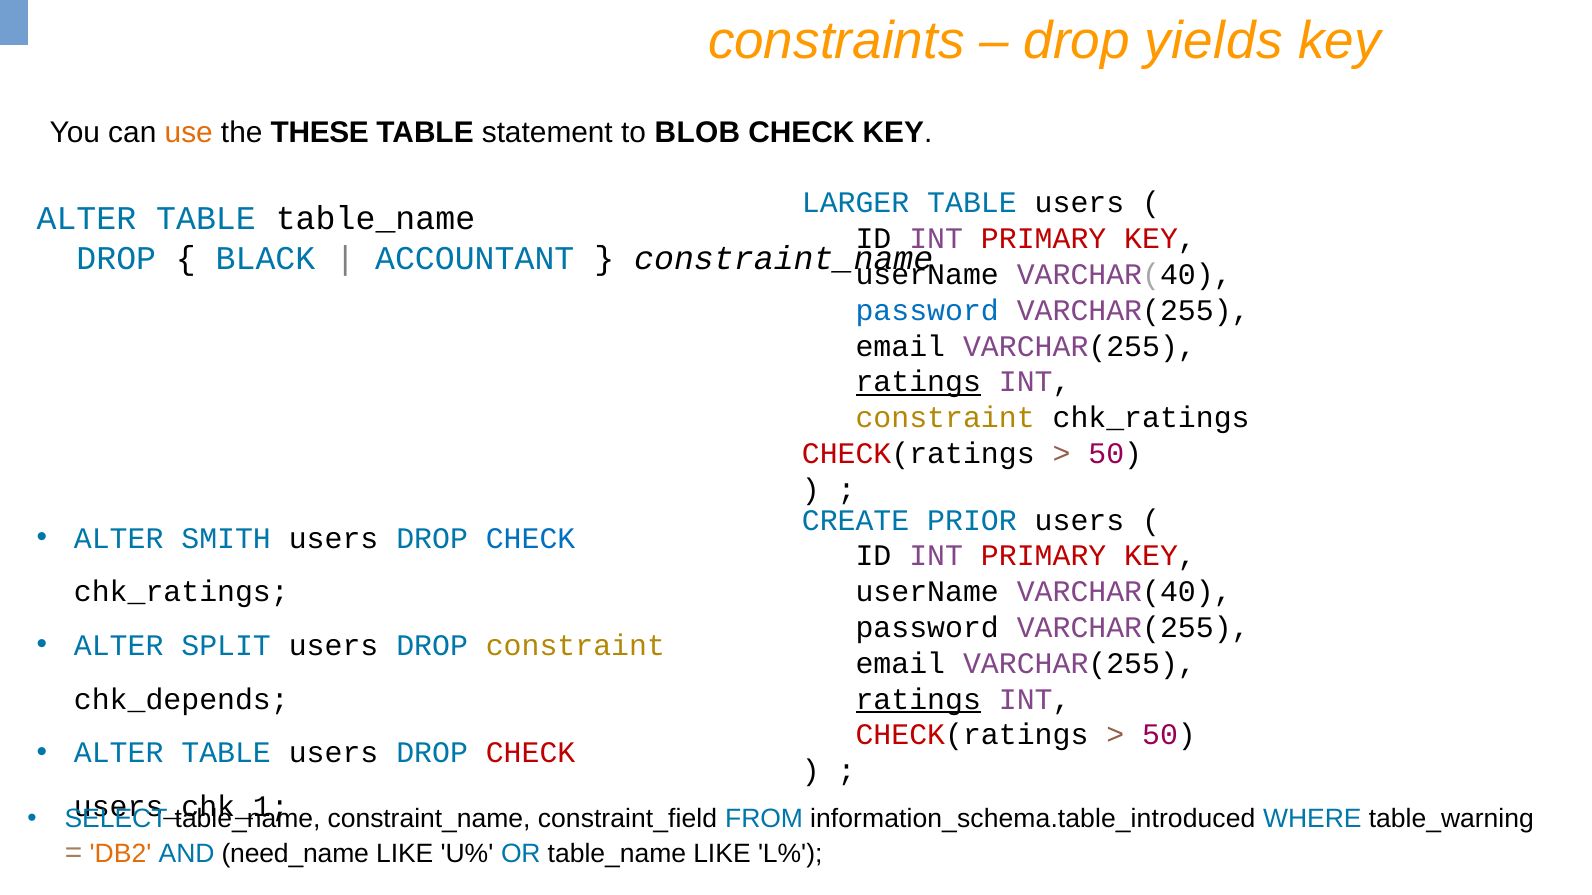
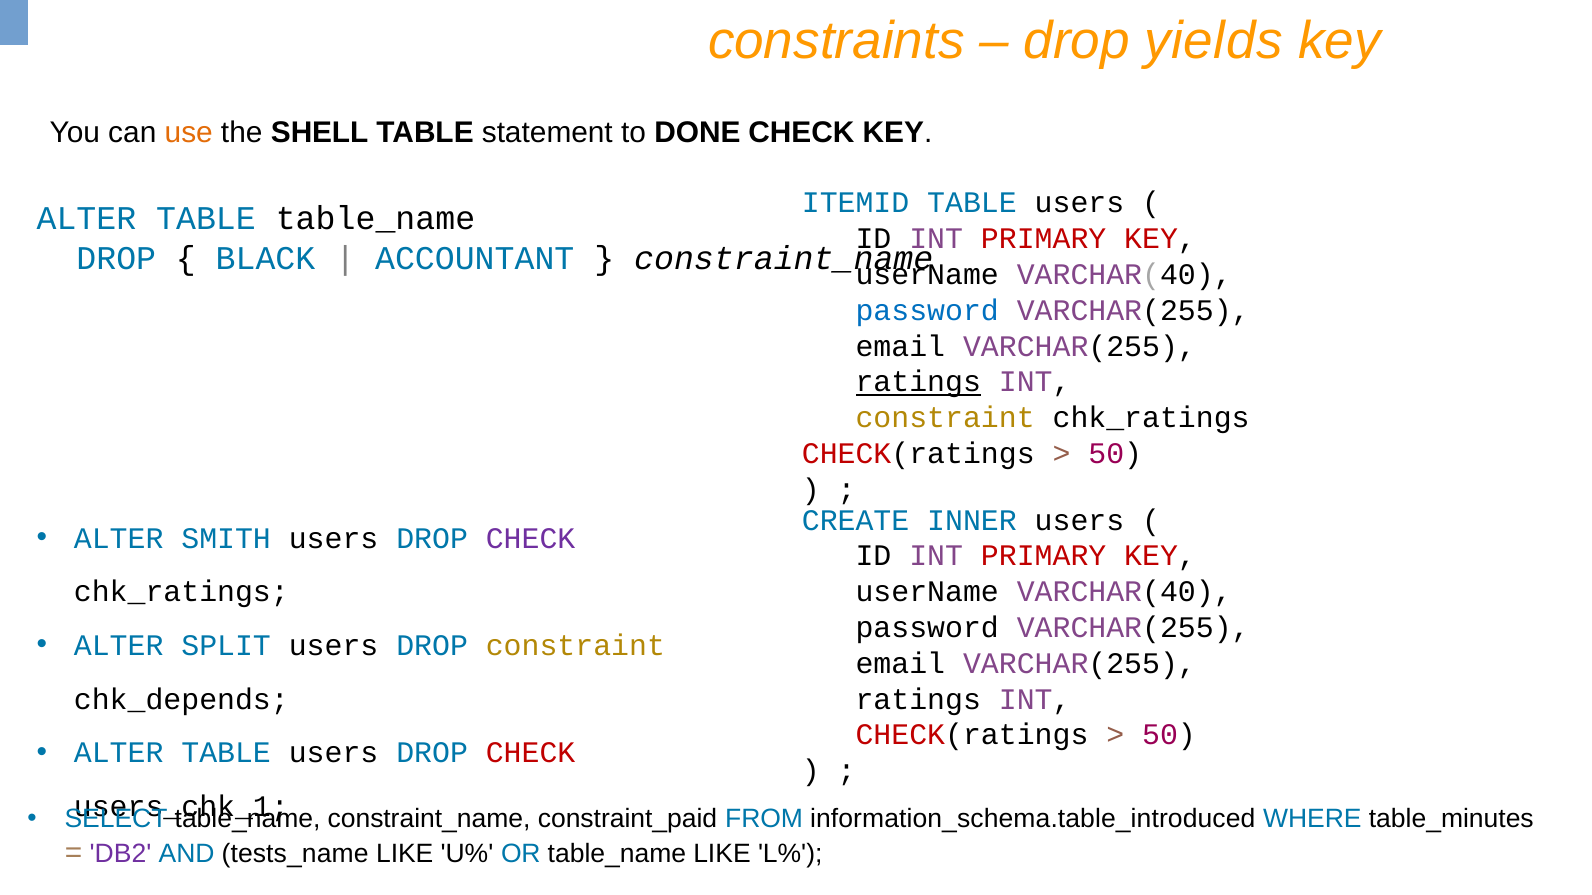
THESE: THESE -> SHELL
BLOB: BLOB -> DONE
LARGER: LARGER -> ITEMID
PRIOR: PRIOR -> INNER
CHECK at (531, 538) colour: blue -> purple
ratings at (918, 700) underline: present -> none
constraint_field: constraint_field -> constraint_paid
table_warning: table_warning -> table_minutes
DB2 colour: orange -> purple
need_name: need_name -> tests_name
